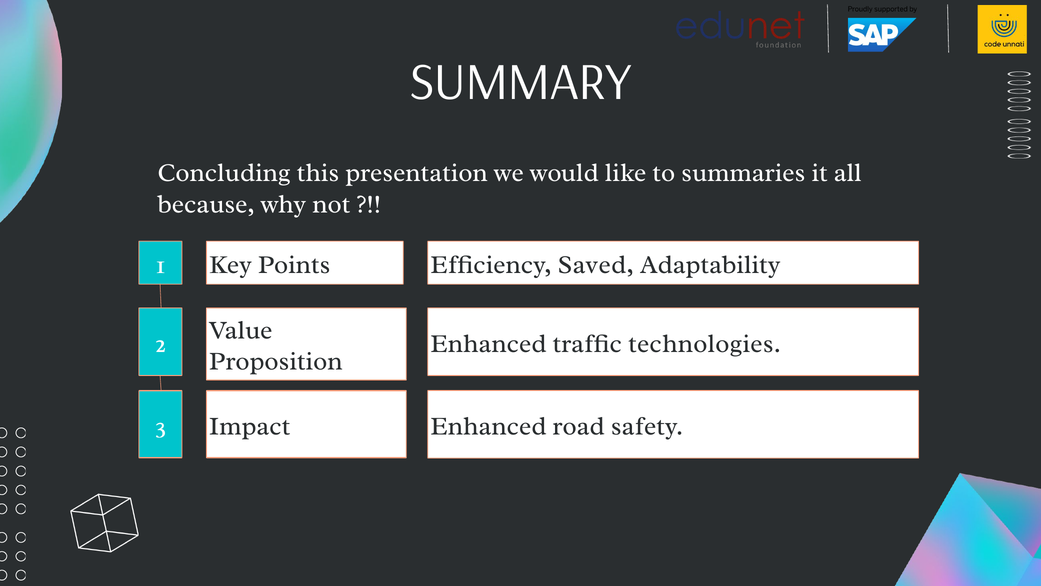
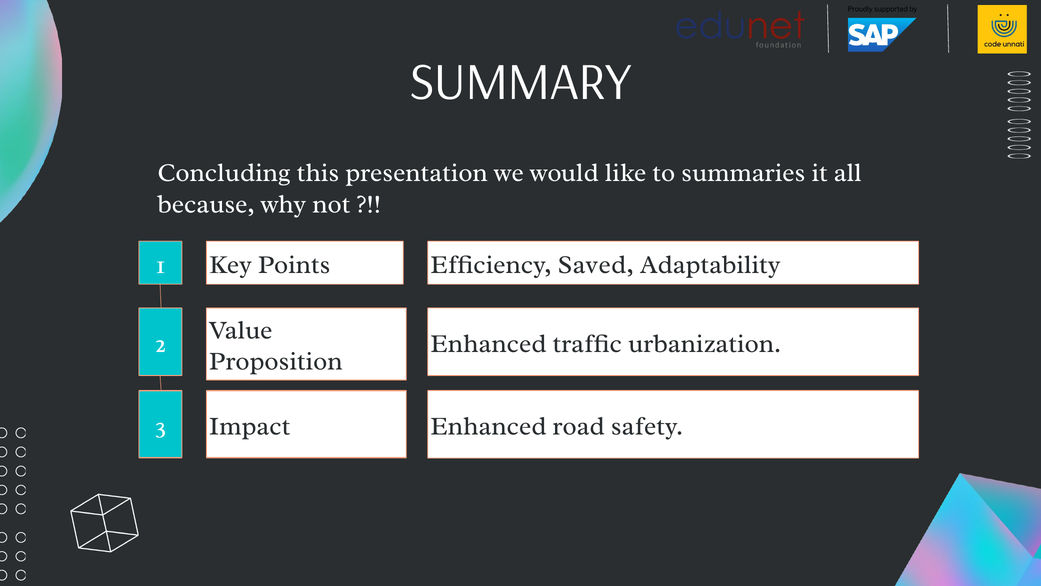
technologies: technologies -> urbanization
